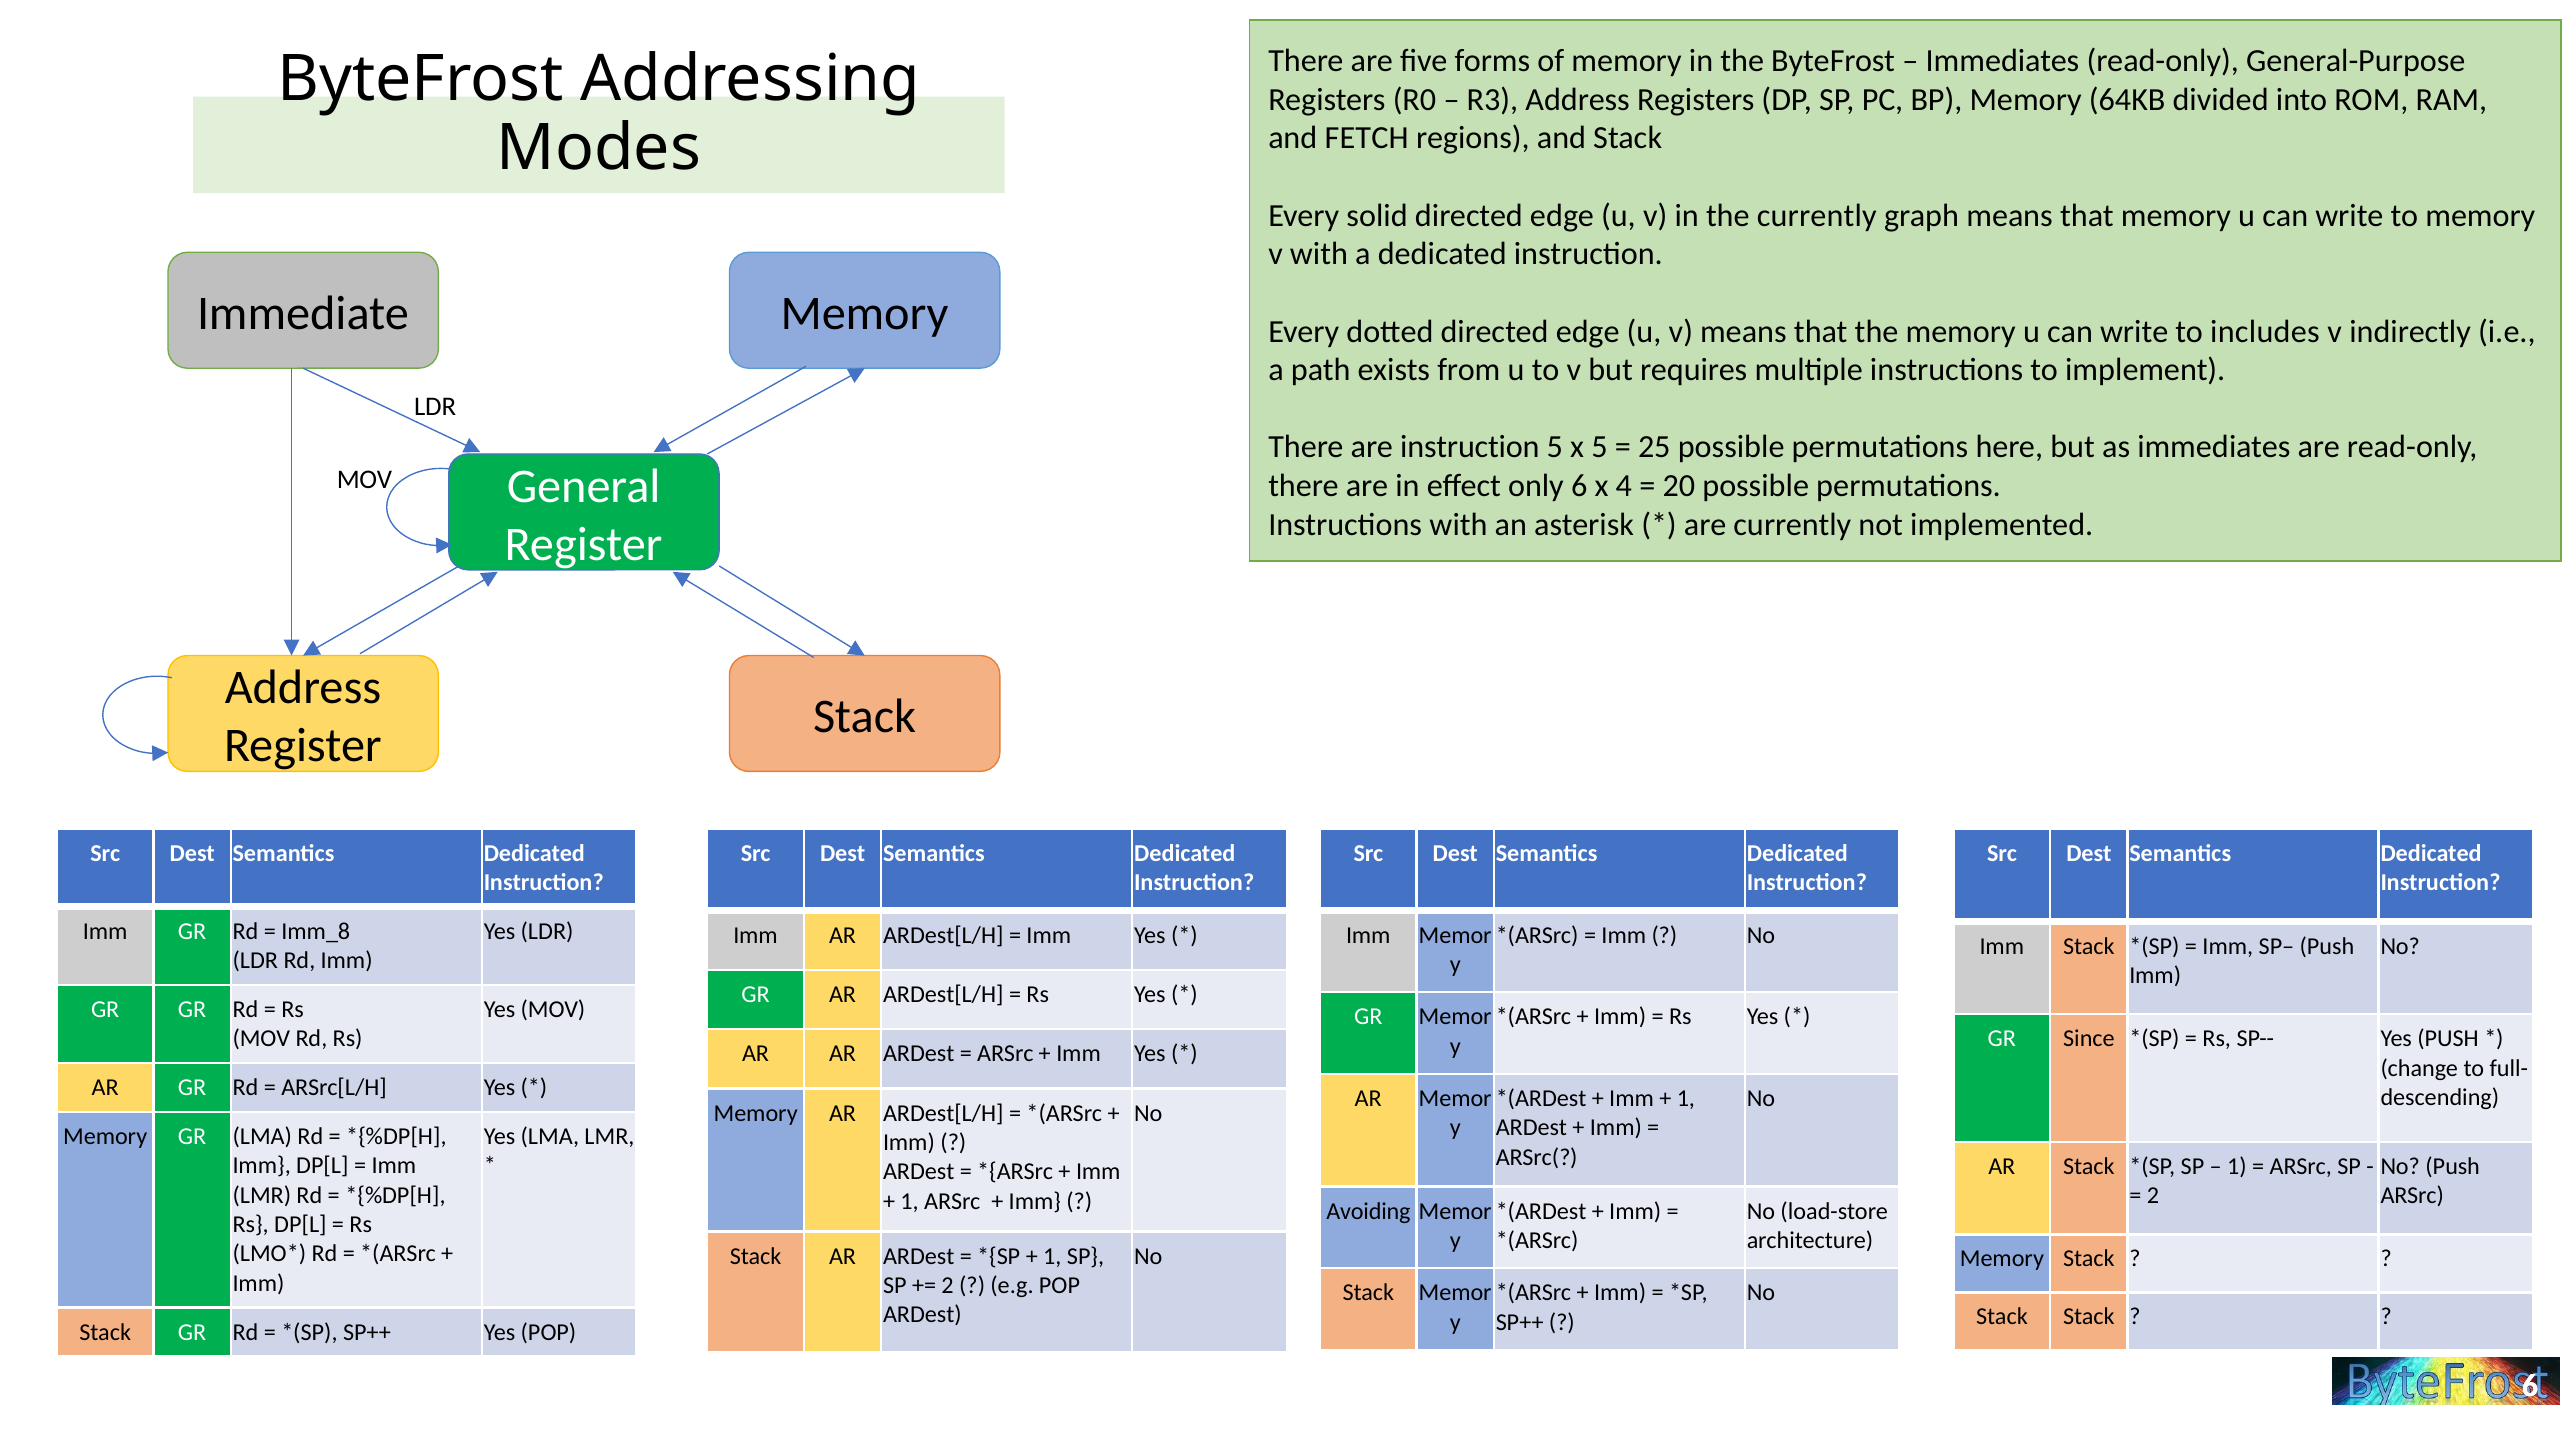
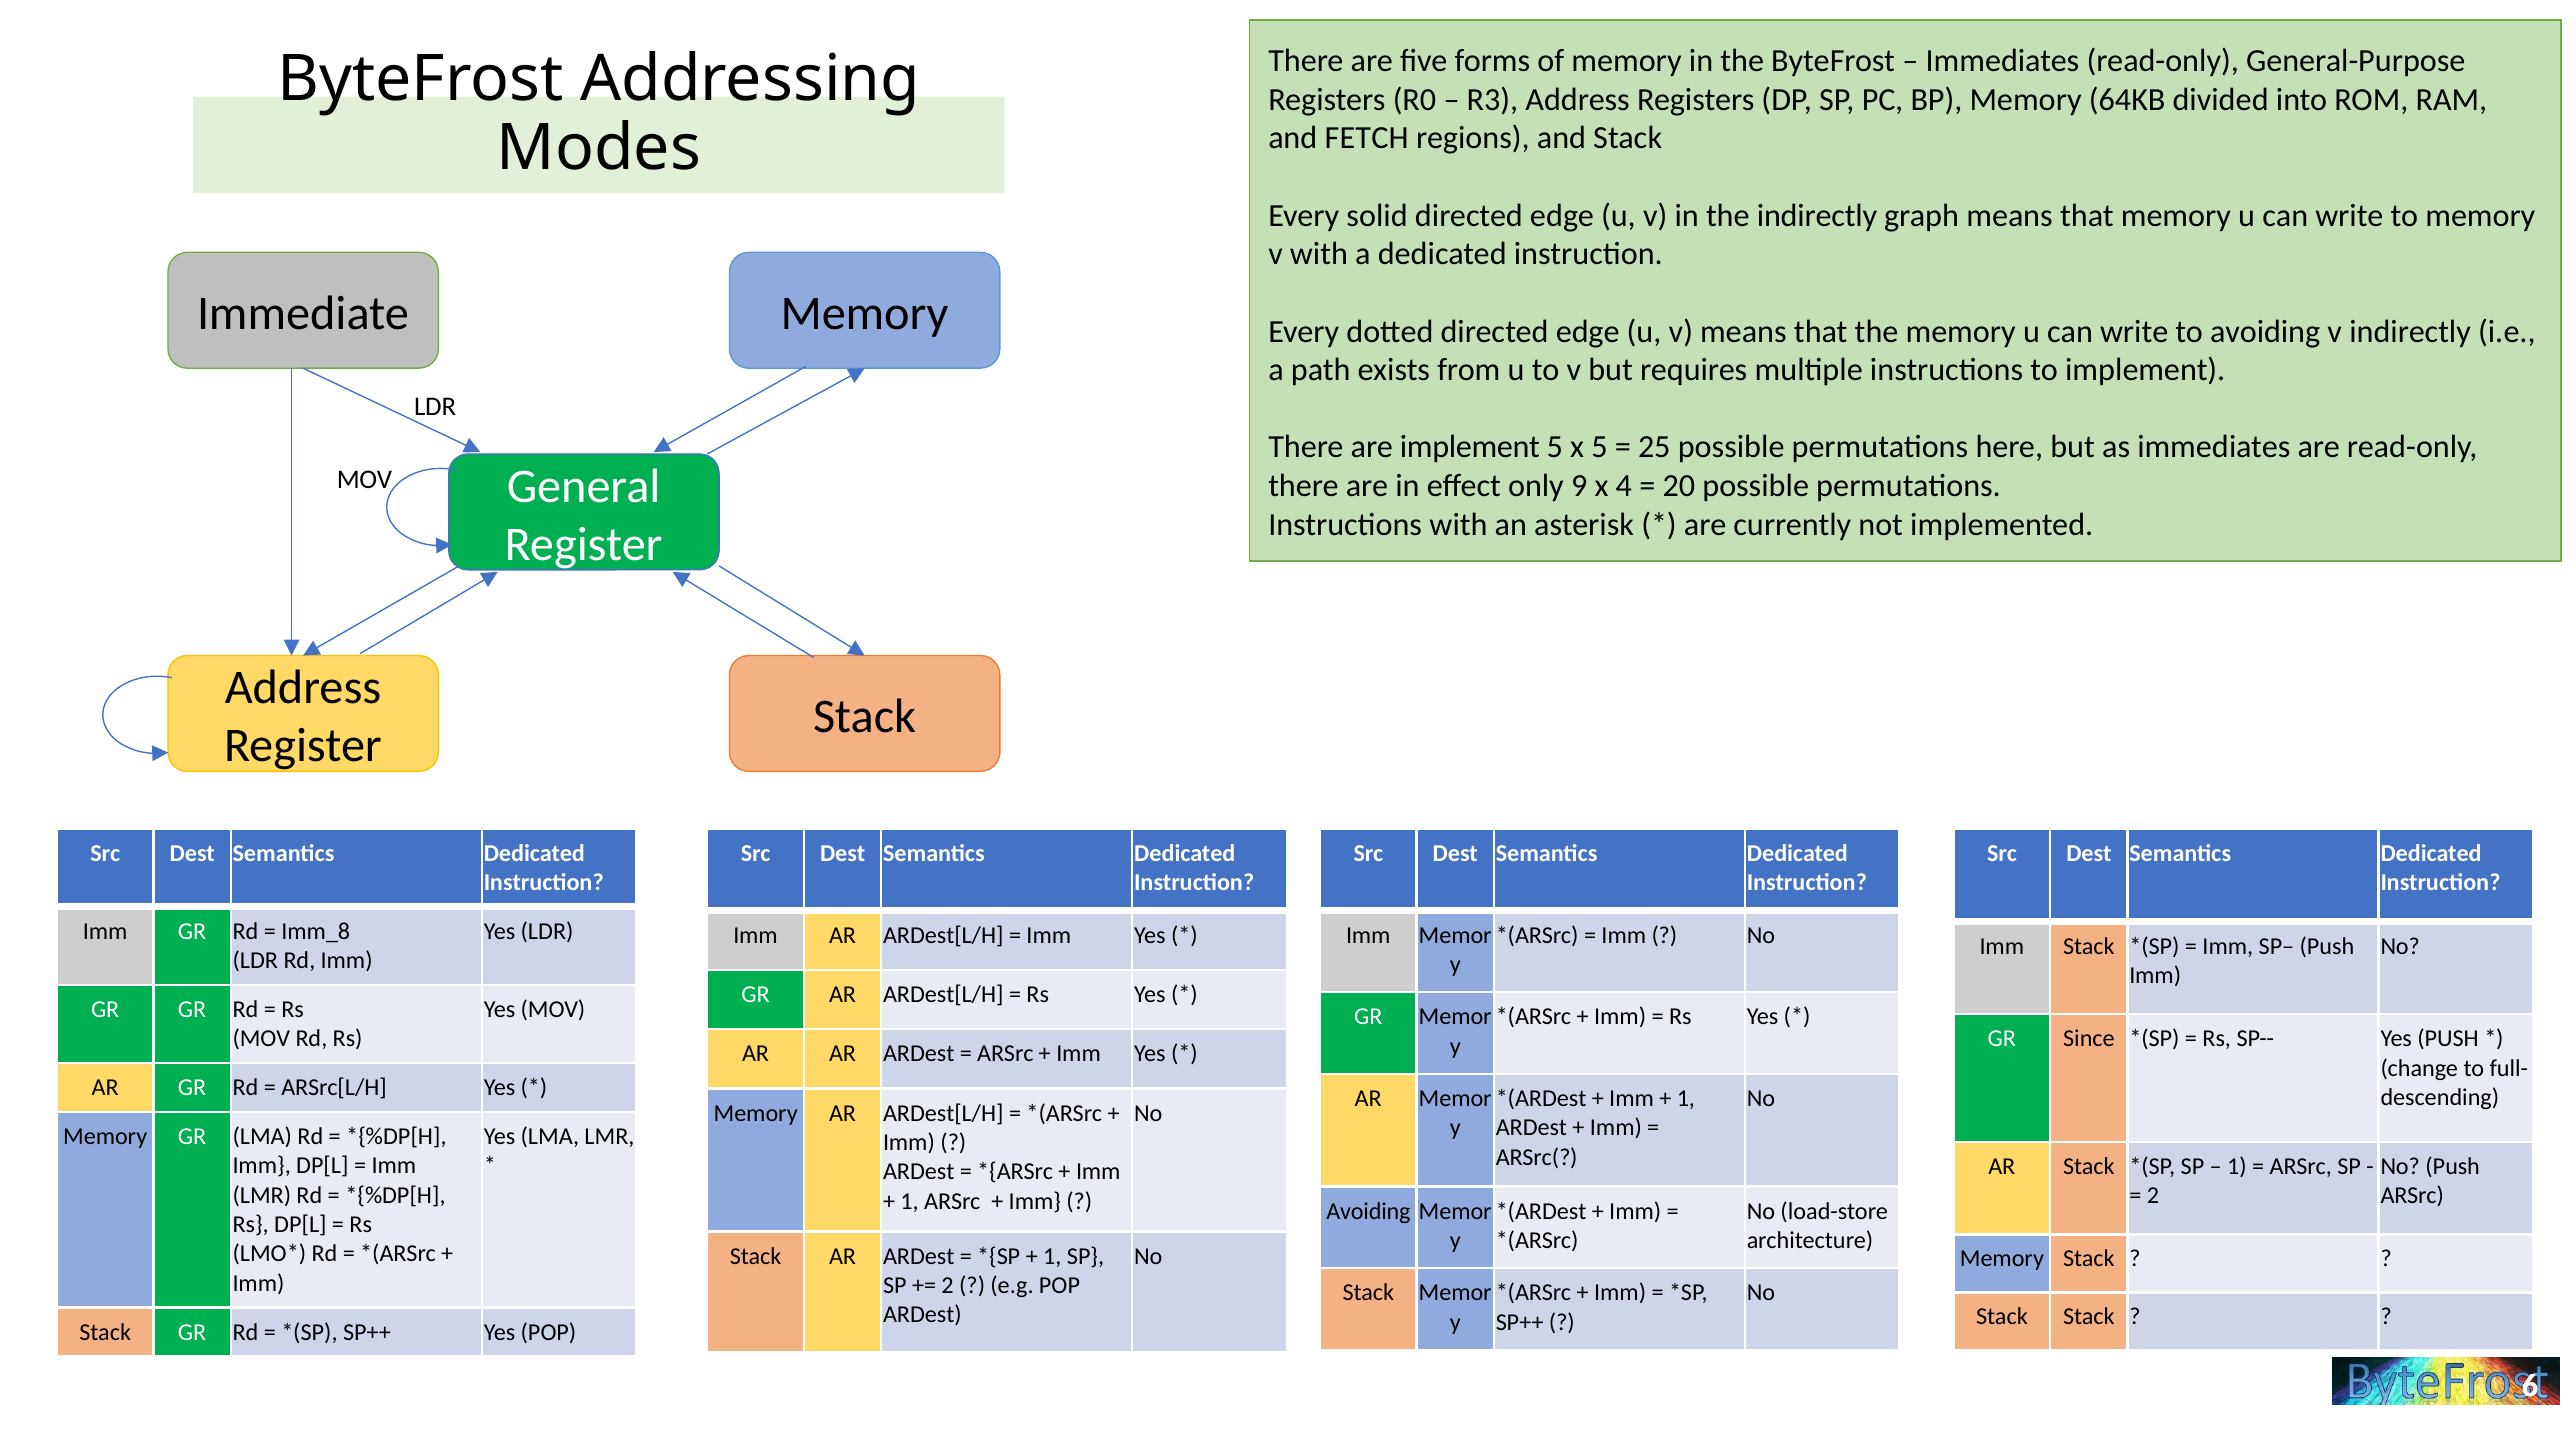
the currently: currently -> indirectly
to includes: includes -> avoiding
are instruction: instruction -> implement
6: 6 -> 9
